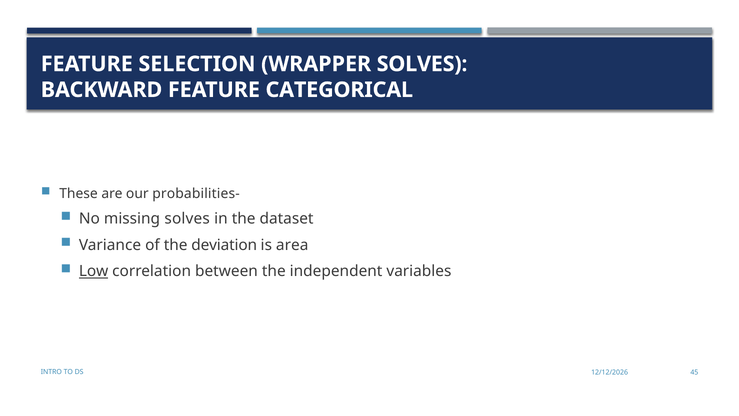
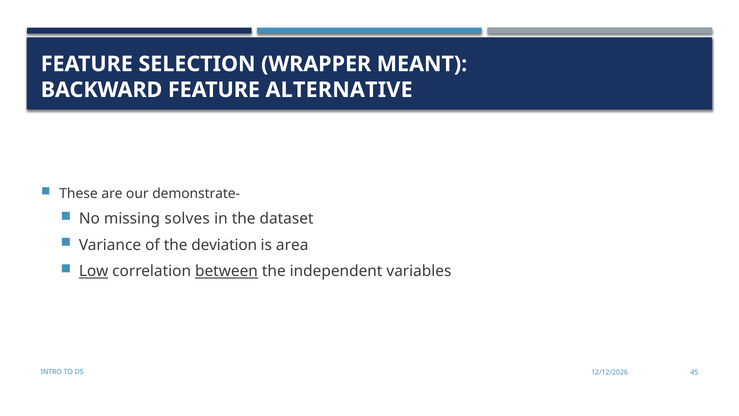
WRAPPER SOLVES: SOLVES -> MEANT
CATEGORICAL: CATEGORICAL -> ALTERNATIVE
probabilities-: probabilities- -> demonstrate-
between underline: none -> present
